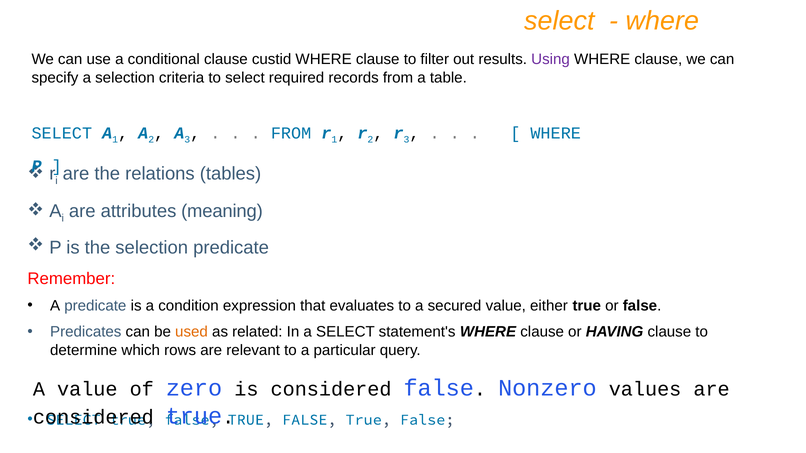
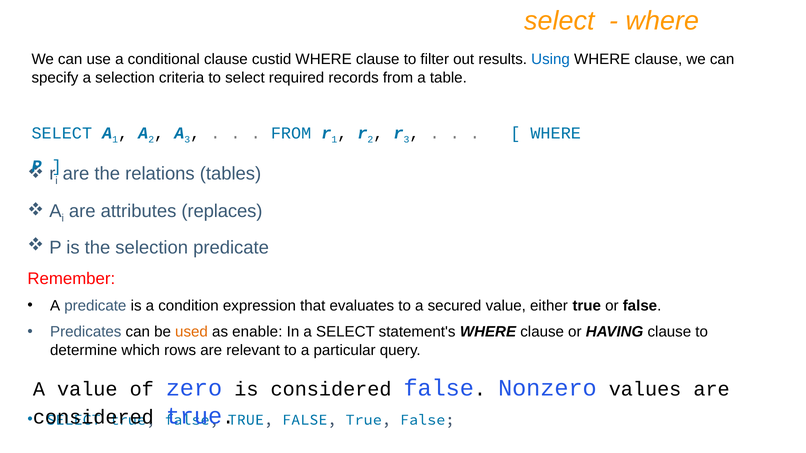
Using colour: purple -> blue
meaning: meaning -> replaces
related: related -> enable
